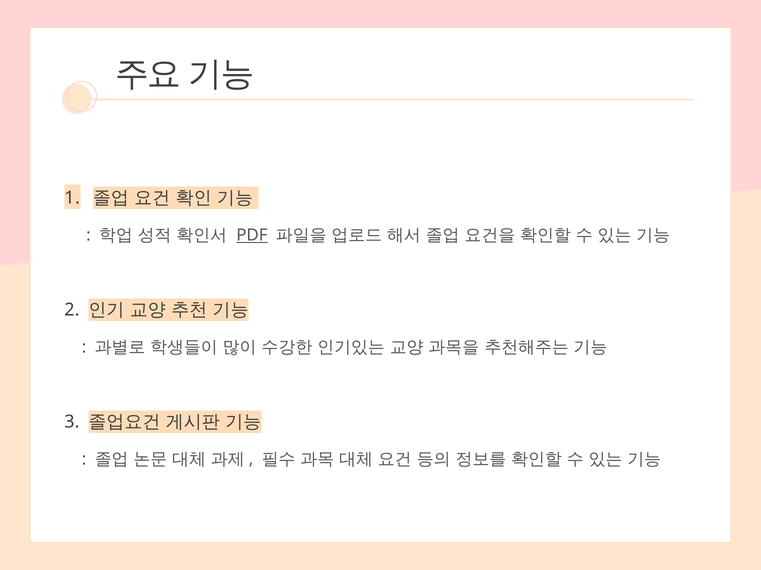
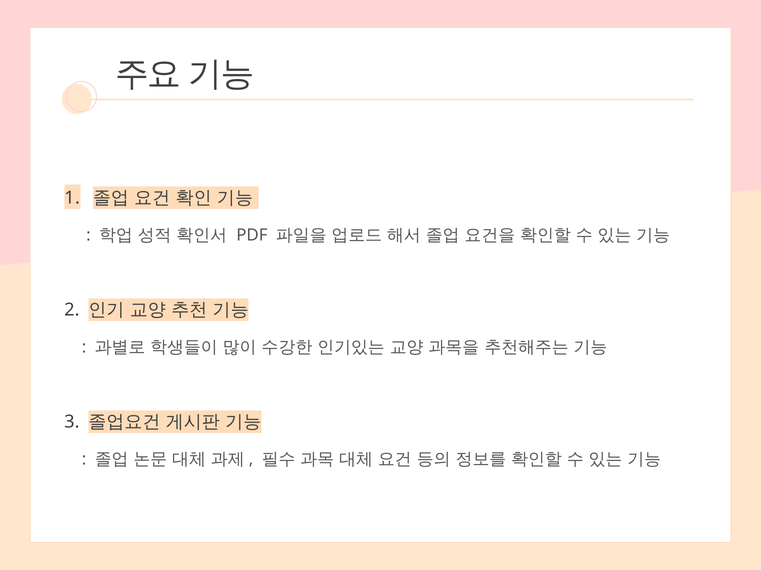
PDF underline: present -> none
